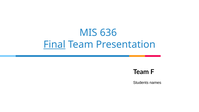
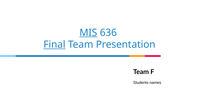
MIS underline: none -> present
